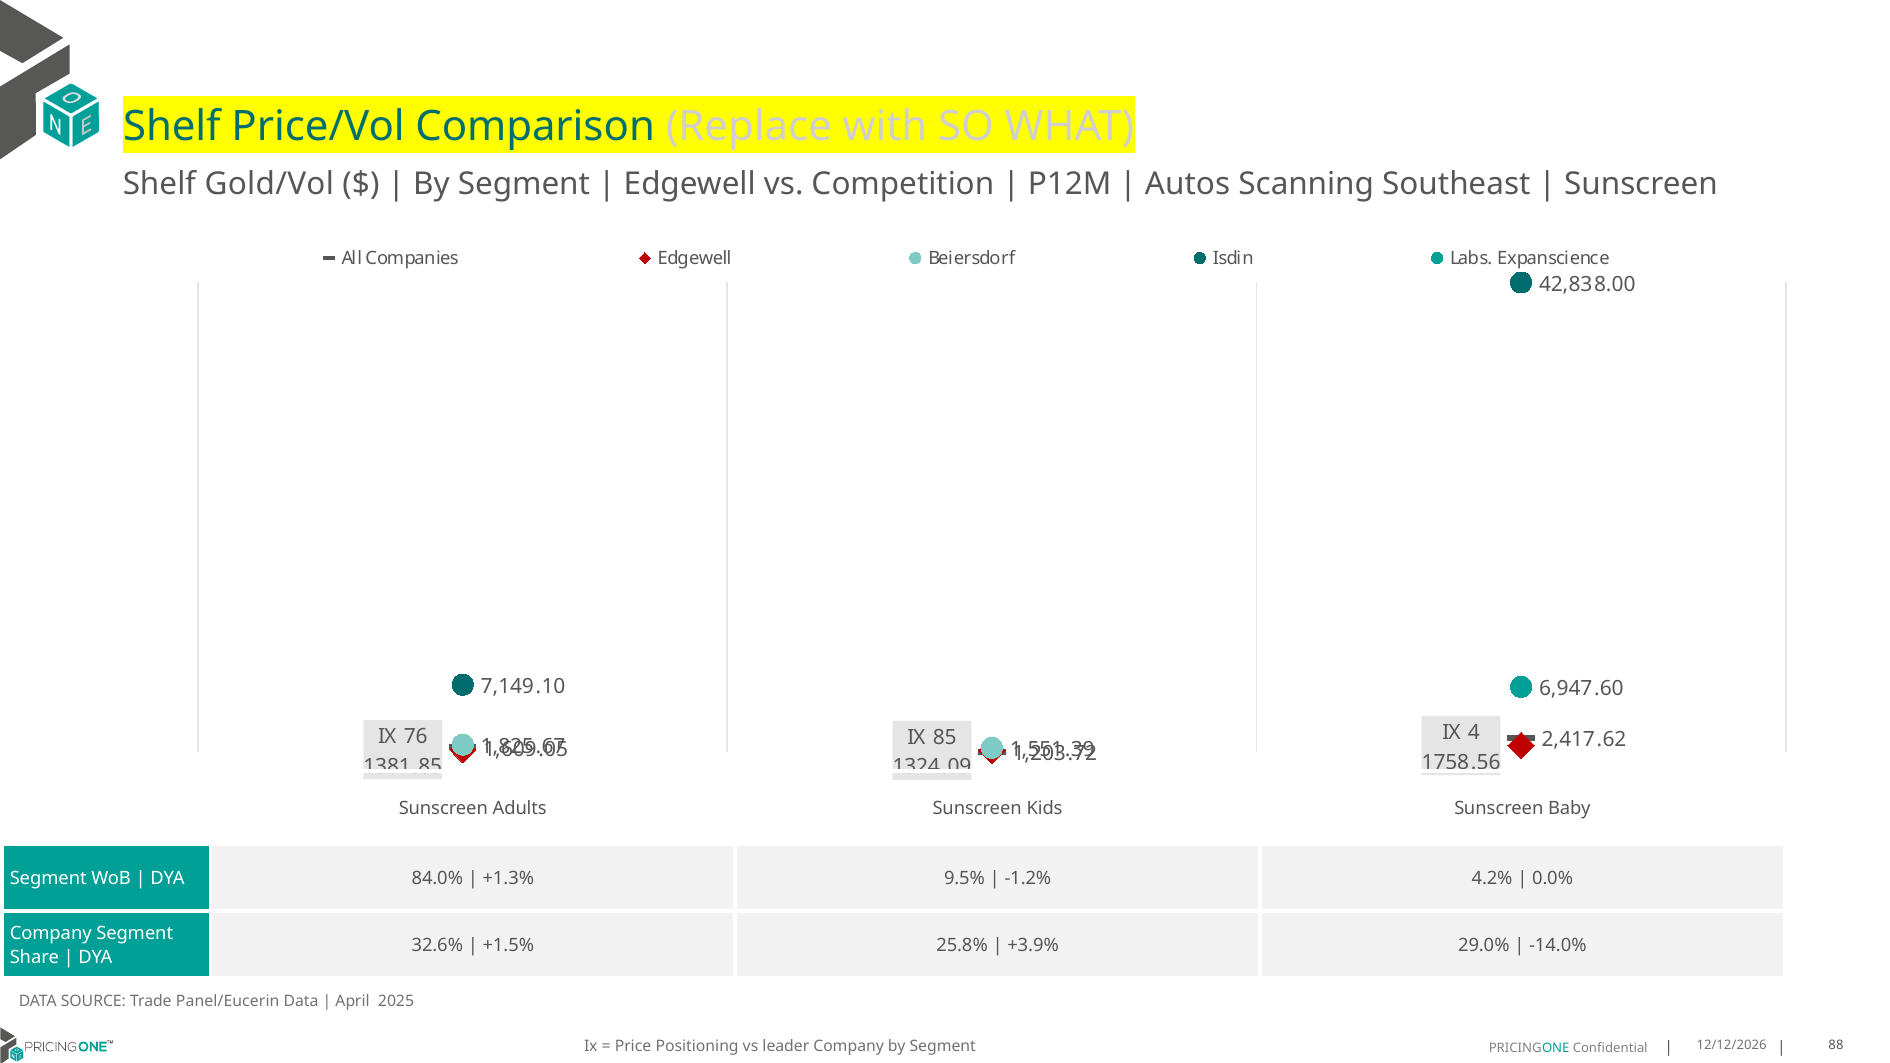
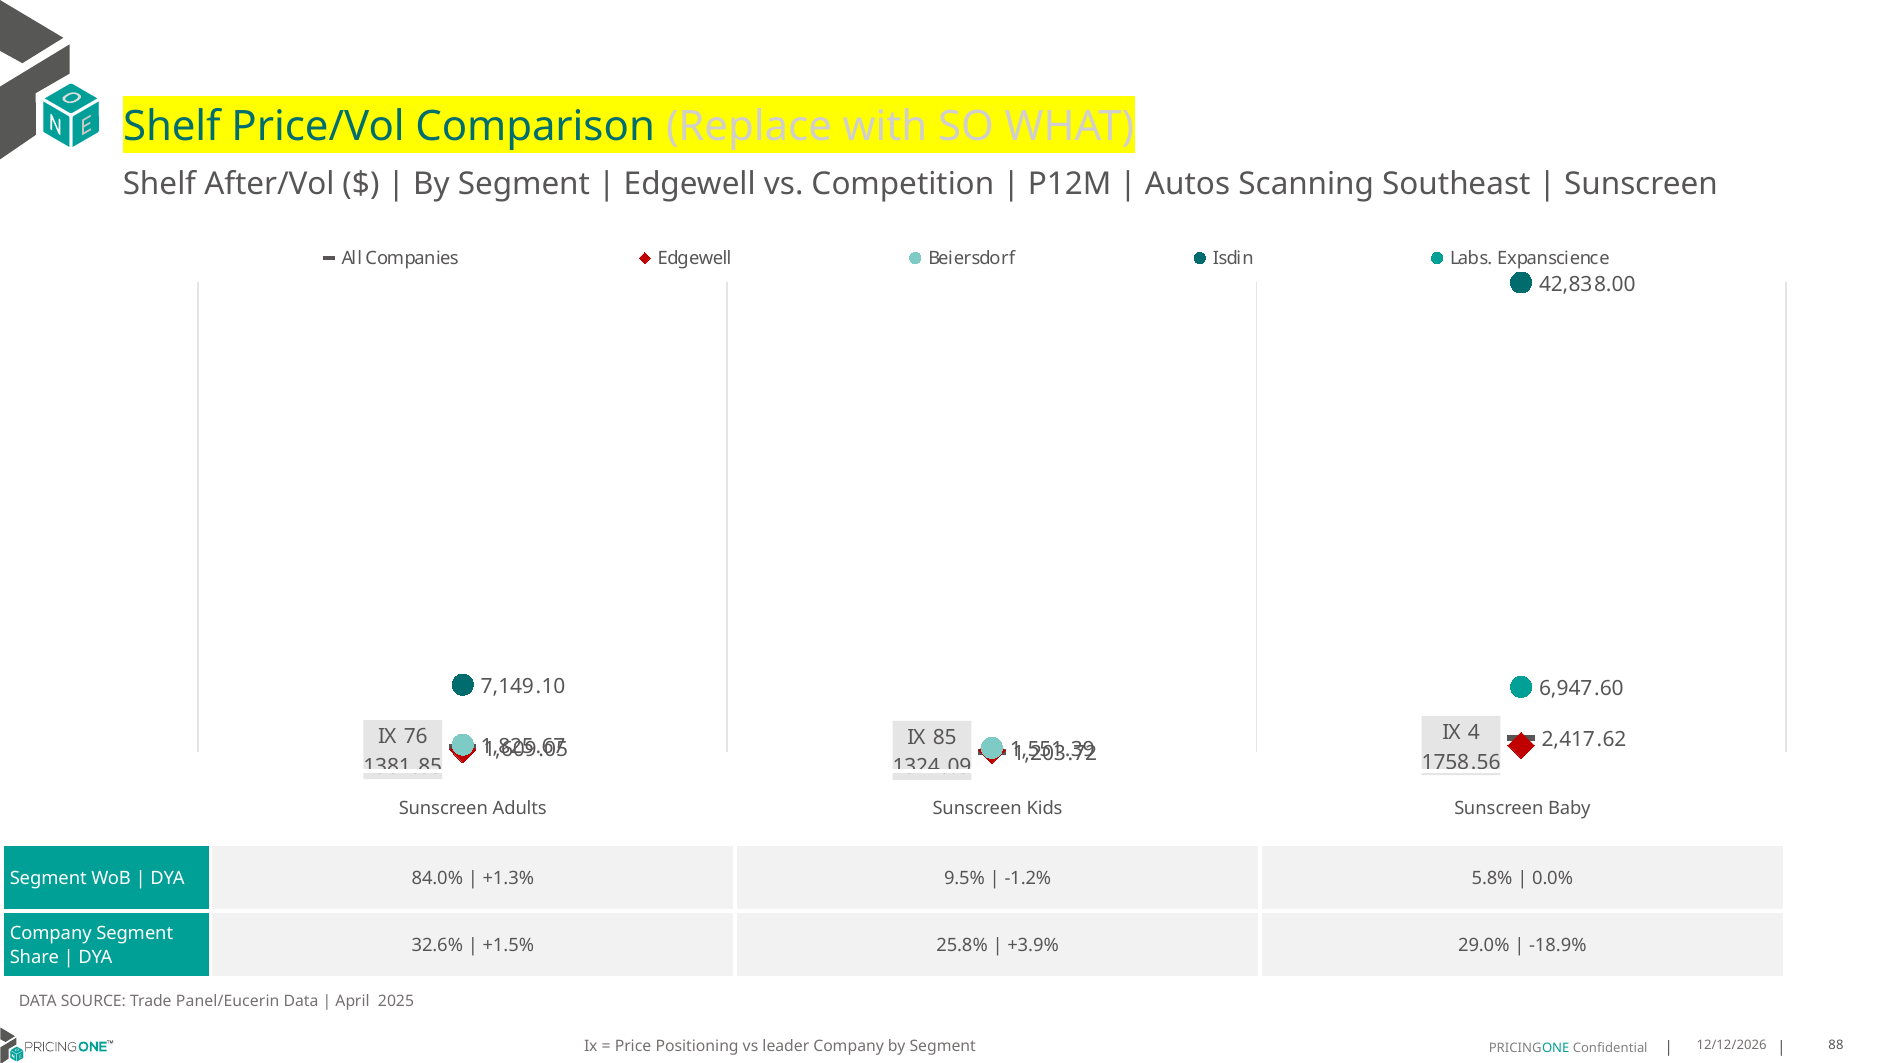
Gold/Vol: Gold/Vol -> After/Vol
4.2%: 4.2% -> 5.8%
-14.0%: -14.0% -> -18.9%
